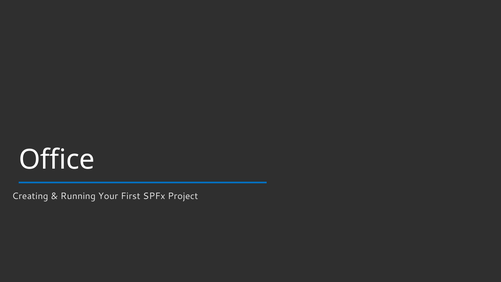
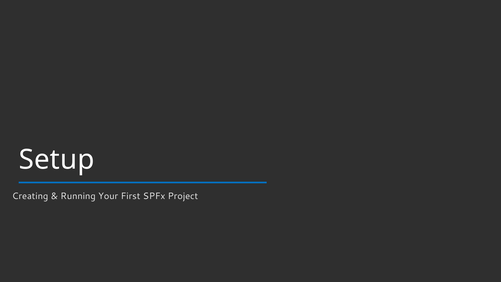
Office: Office -> Setup
